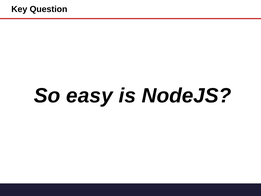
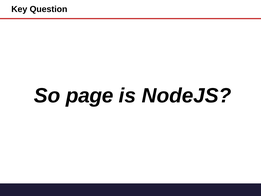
easy: easy -> page
